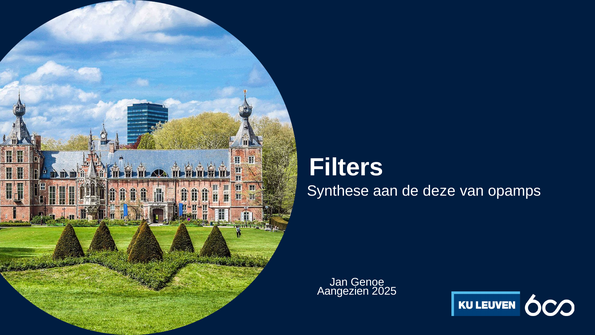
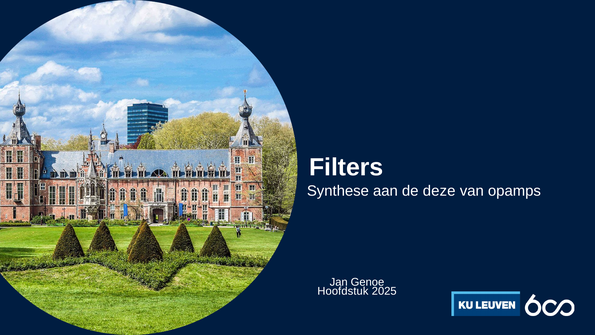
Aangezien: Aangezien -> Hoofdstuk
